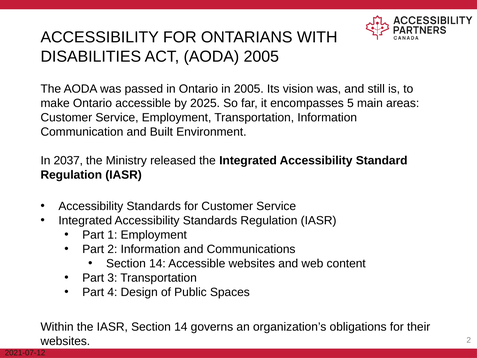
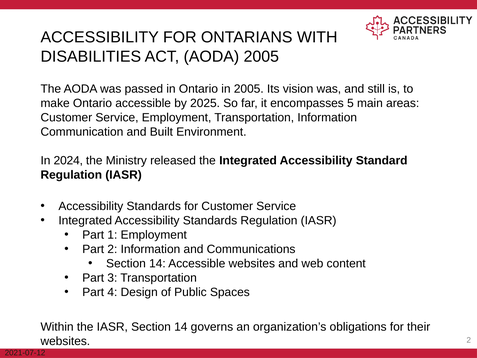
2037: 2037 -> 2024
